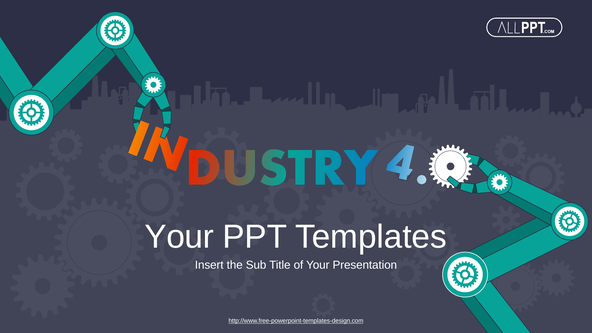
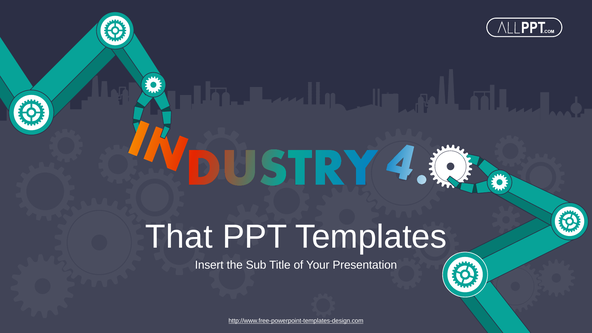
Your at (179, 237): Your -> That
